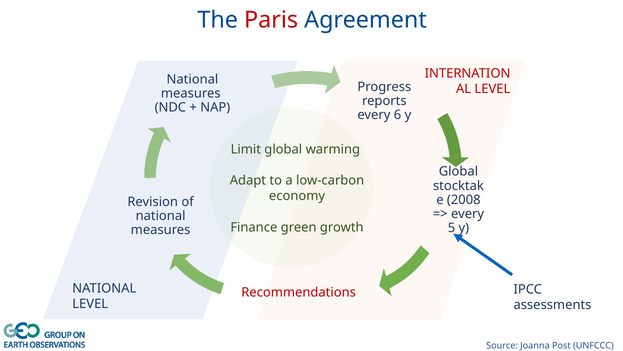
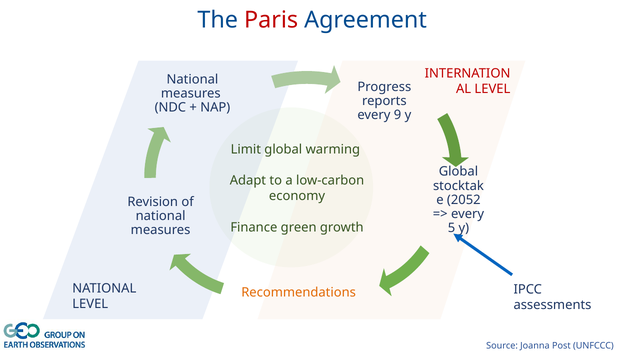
6: 6 -> 9
2008: 2008 -> 2052
Recommendations colour: red -> orange
